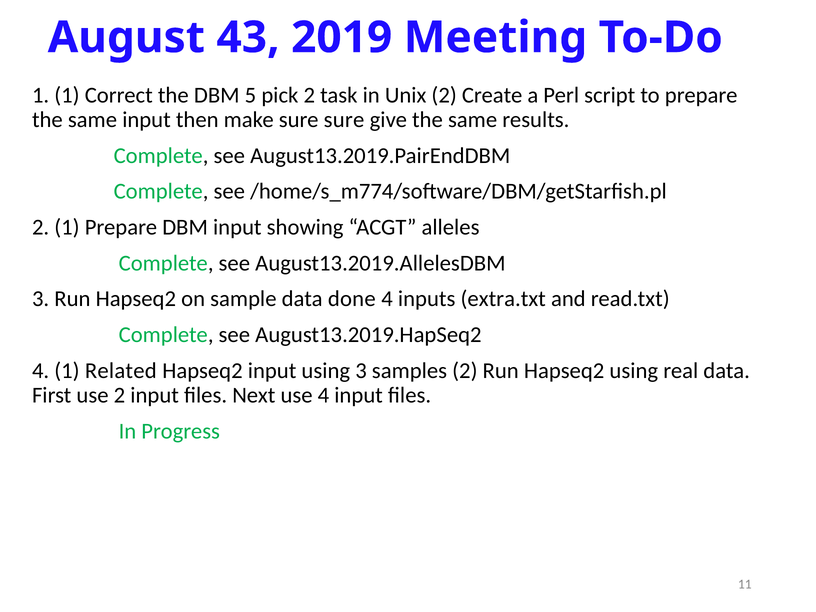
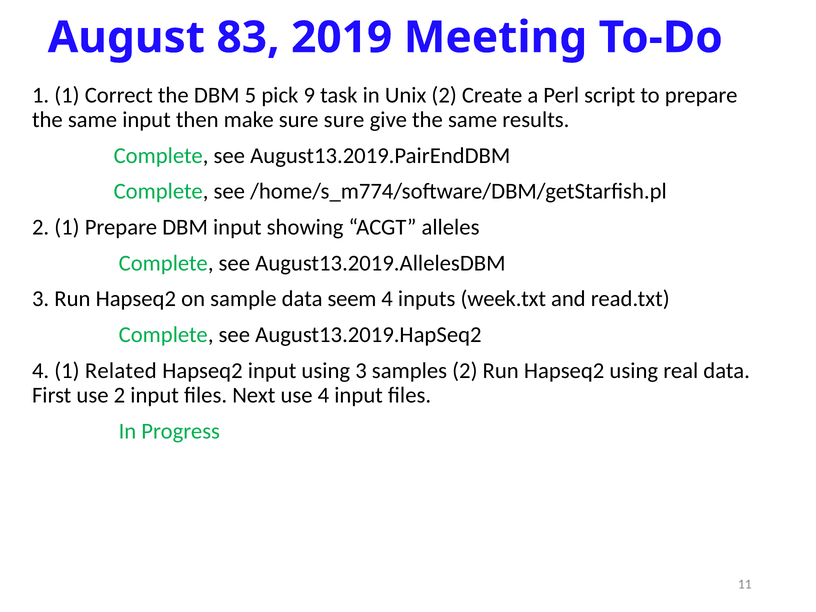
43: 43 -> 83
pick 2: 2 -> 9
done: done -> seem
extra.txt: extra.txt -> week.txt
